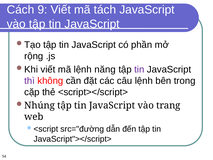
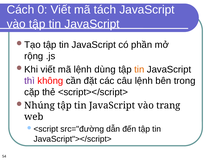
9: 9 -> 0
năng: năng -> dùng
tin at (139, 69) colour: purple -> orange
